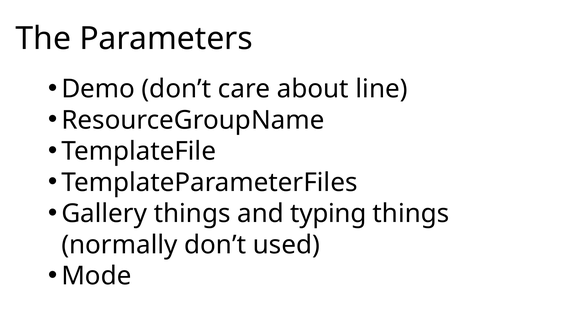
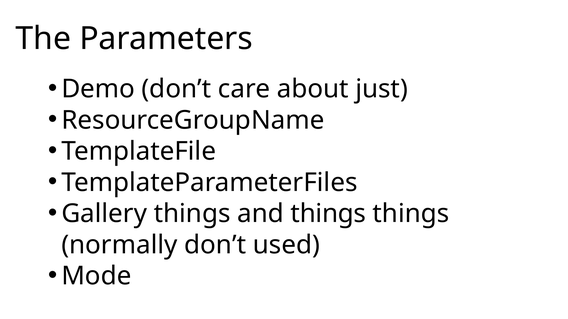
line: line -> just
and typing: typing -> things
